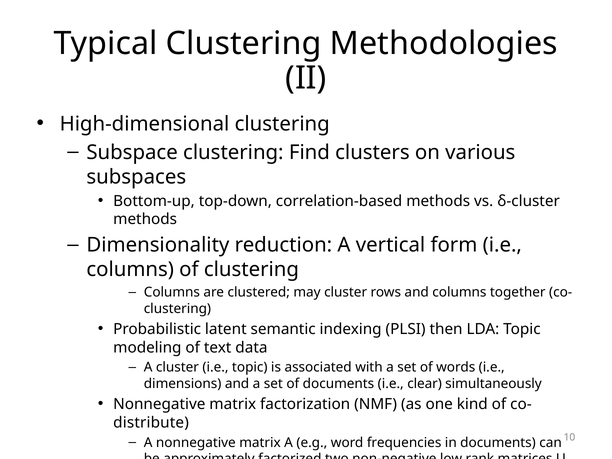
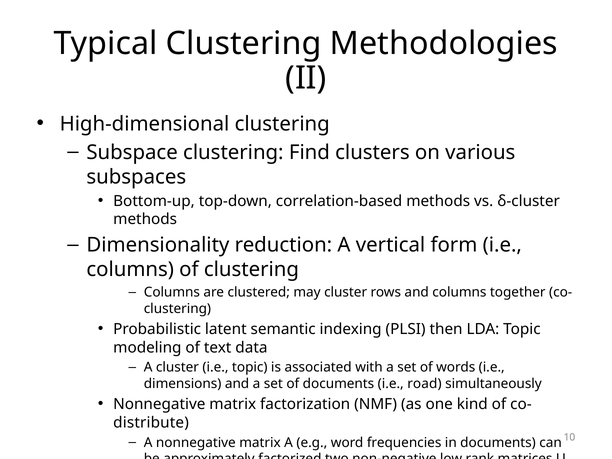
clear: clear -> road
